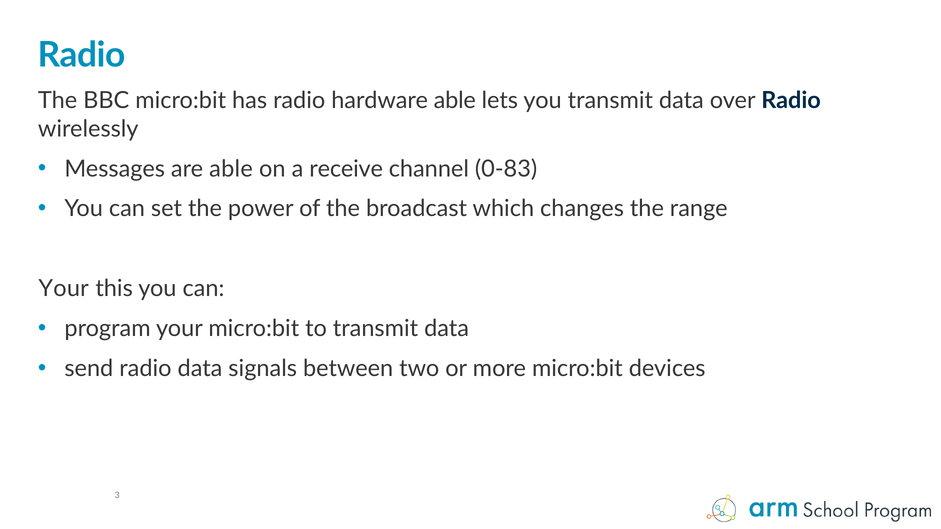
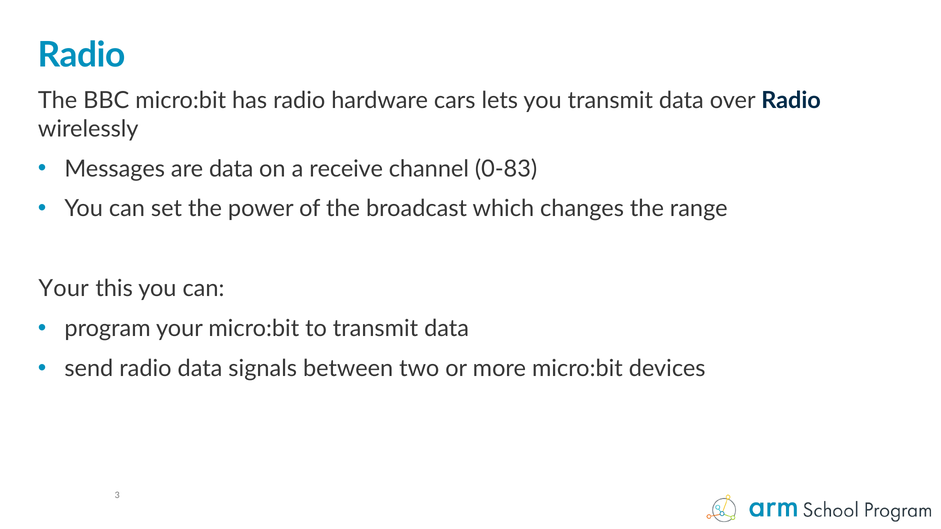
hardware able: able -> cars
are able: able -> data
